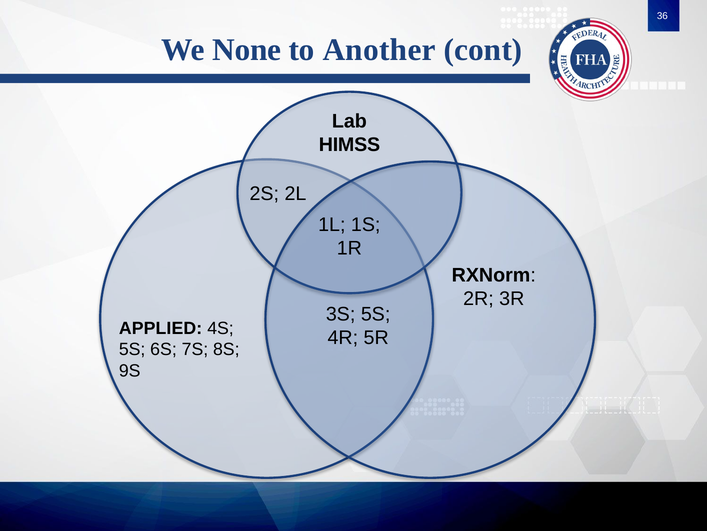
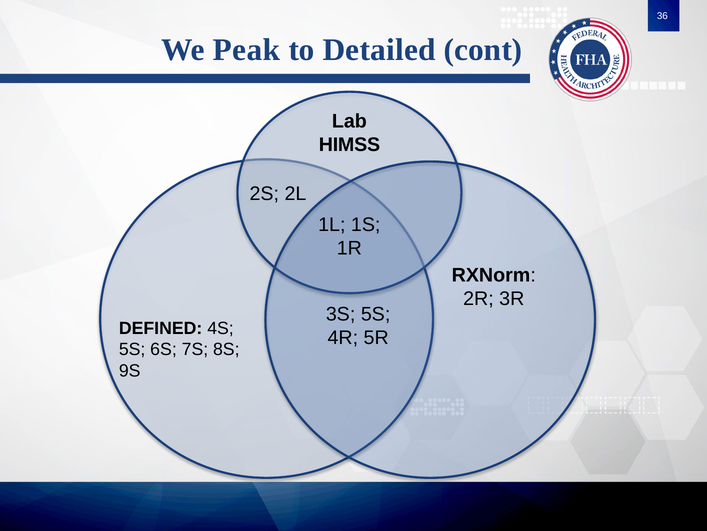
None: None -> Peak
Another: Another -> Detailed
APPLIED: APPLIED -> DEFINED
